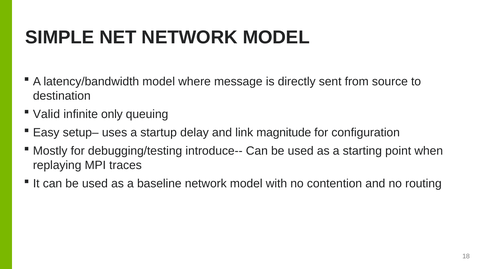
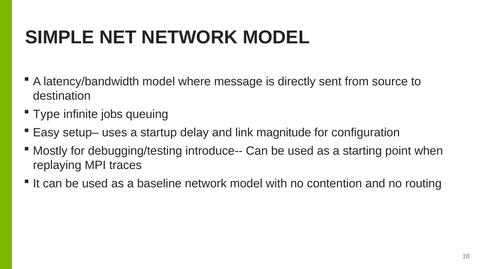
Valid: Valid -> Type
only: only -> jobs
